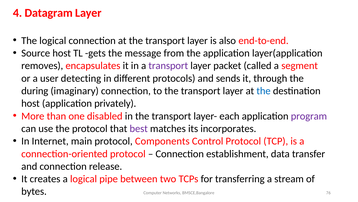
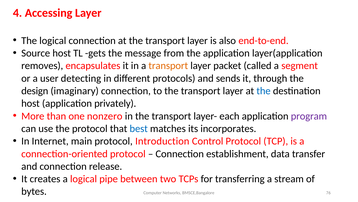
Datagram: Datagram -> Accessing
transport at (168, 66) colour: purple -> orange
during: during -> design
disabled: disabled -> nonzero
best colour: purple -> blue
Components: Components -> Introduction
